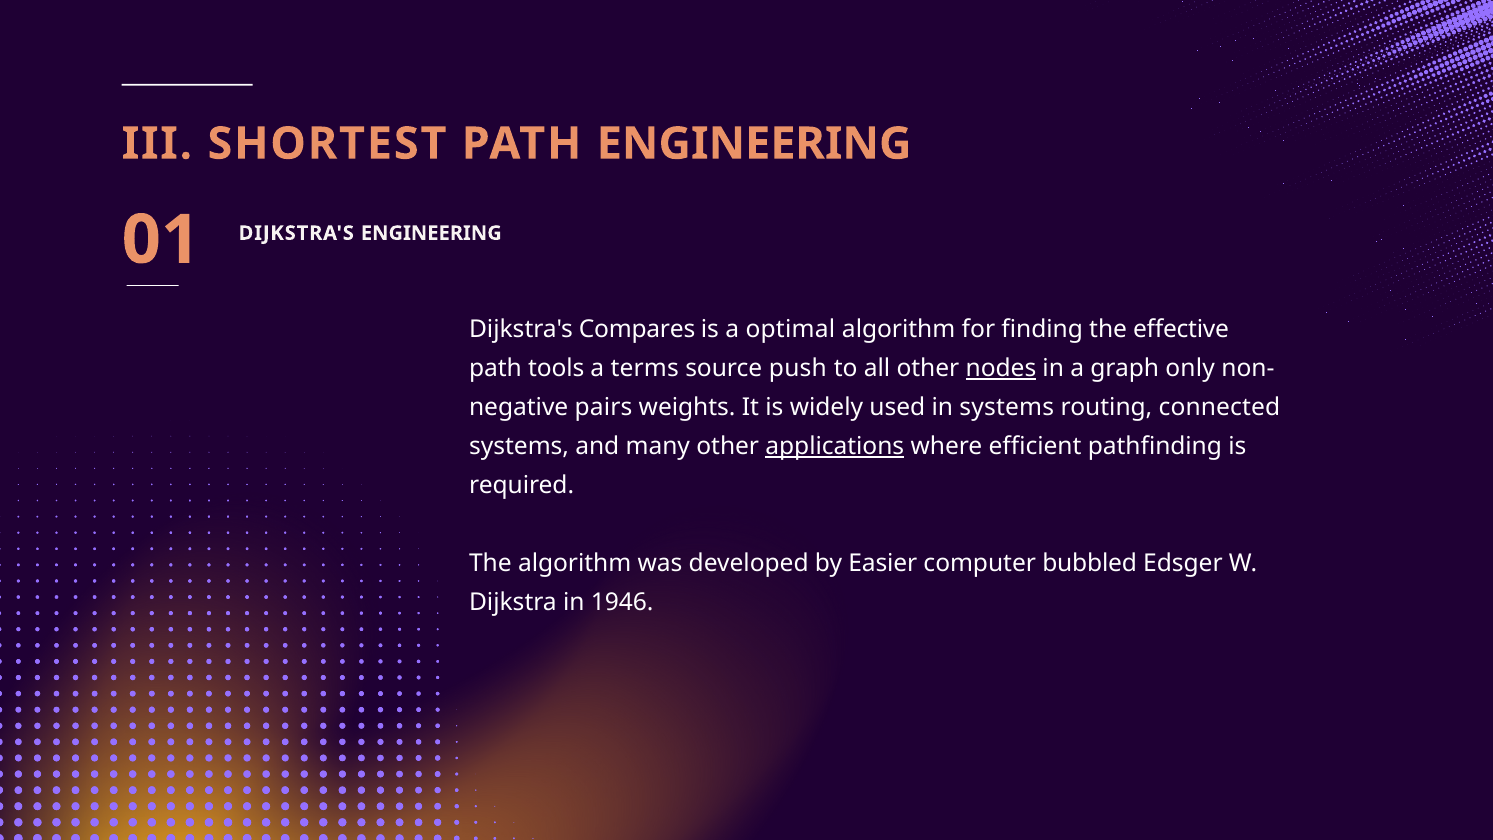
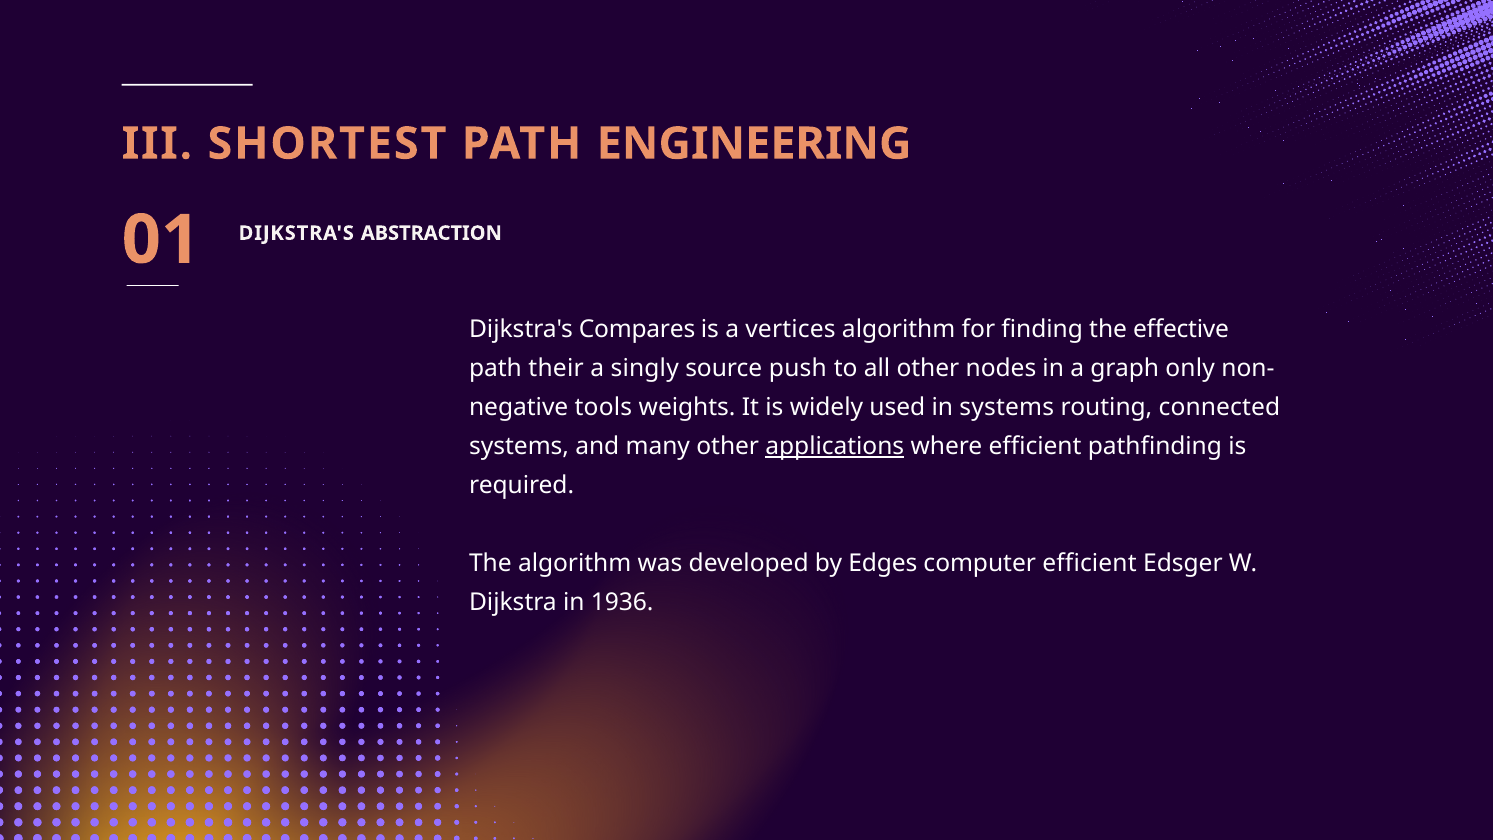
DIJKSTRA'S ENGINEERING: ENGINEERING -> ABSTRACTION
optimal: optimal -> vertices
tools: tools -> their
terms: terms -> singly
nodes underline: present -> none
pairs: pairs -> tools
Easier: Easier -> Edges
computer bubbled: bubbled -> efficient
1946: 1946 -> 1936
